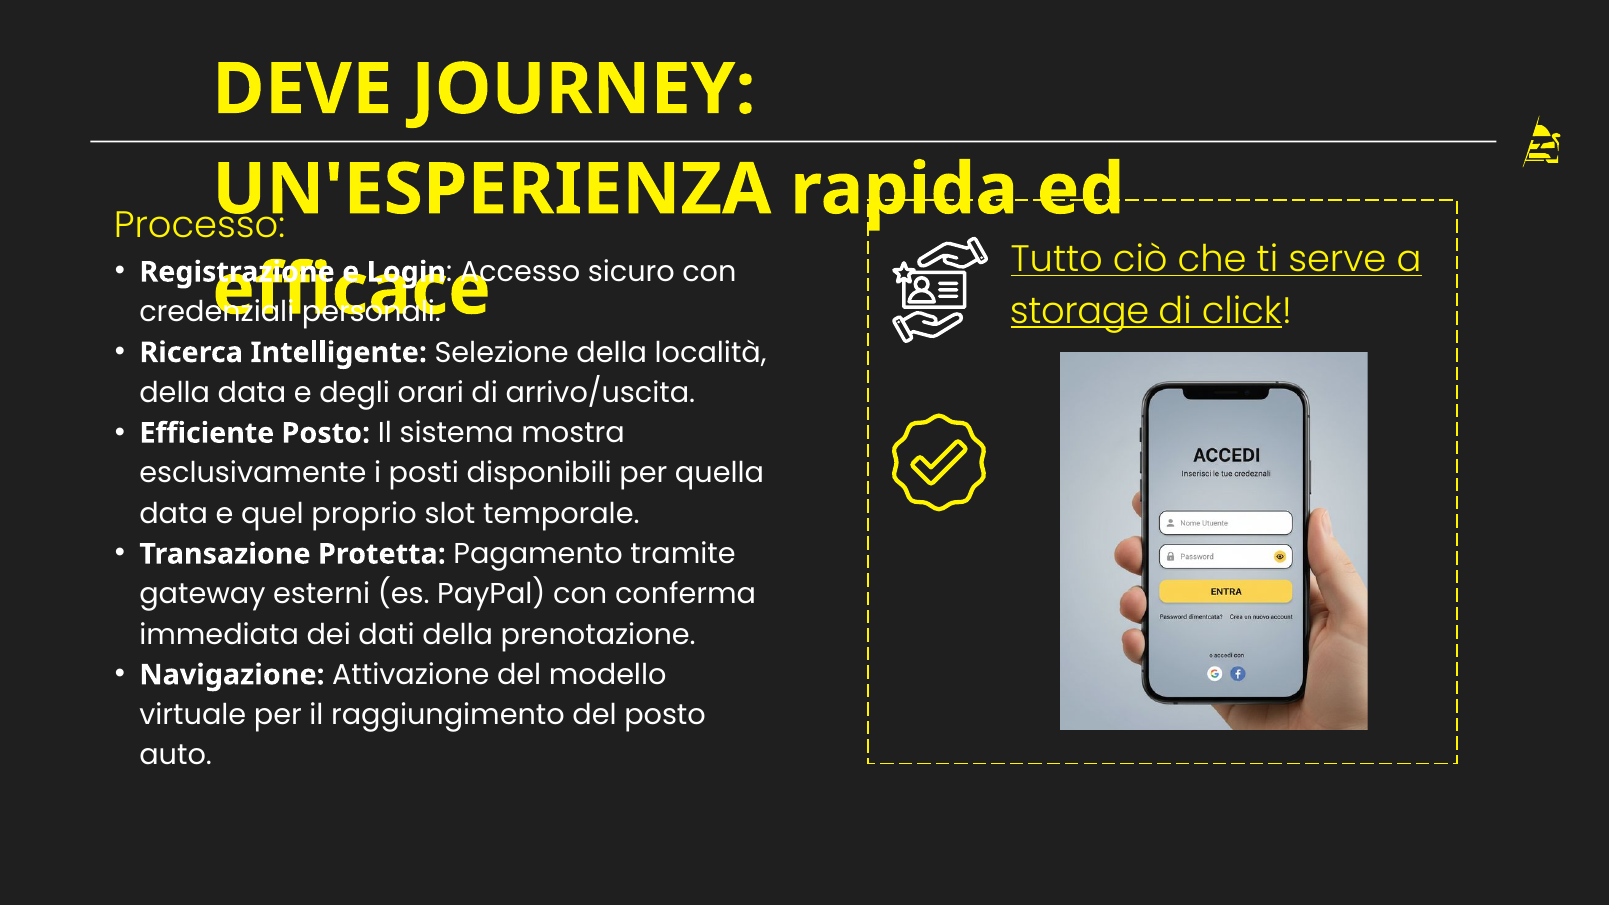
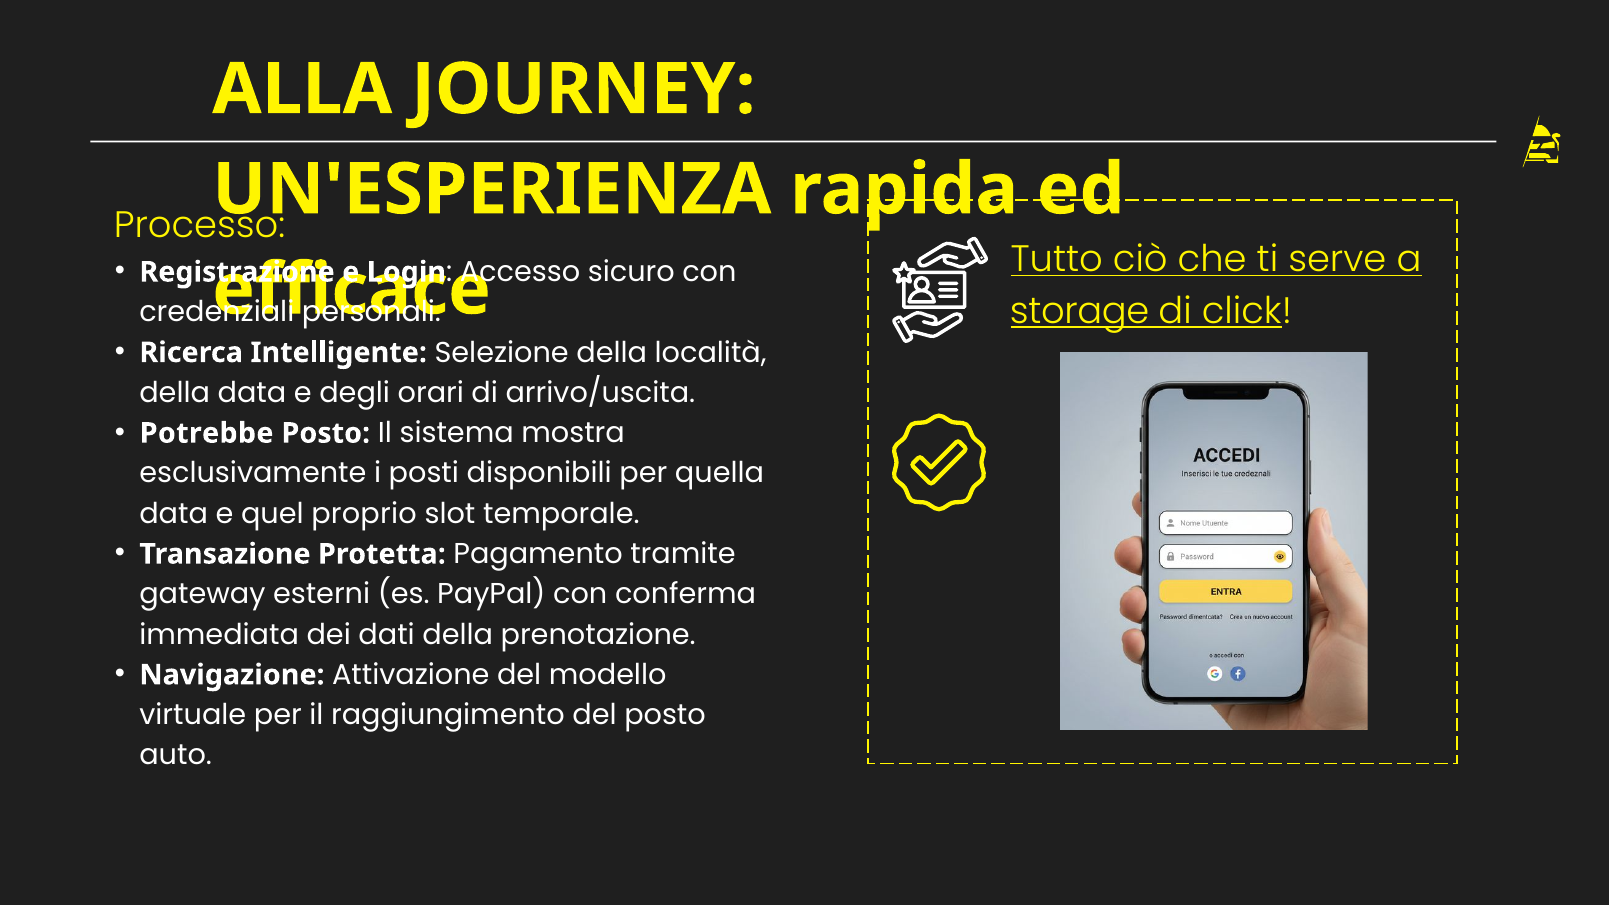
DEVE: DEVE -> ALLA
Efficiente: Efficiente -> Potrebbe
